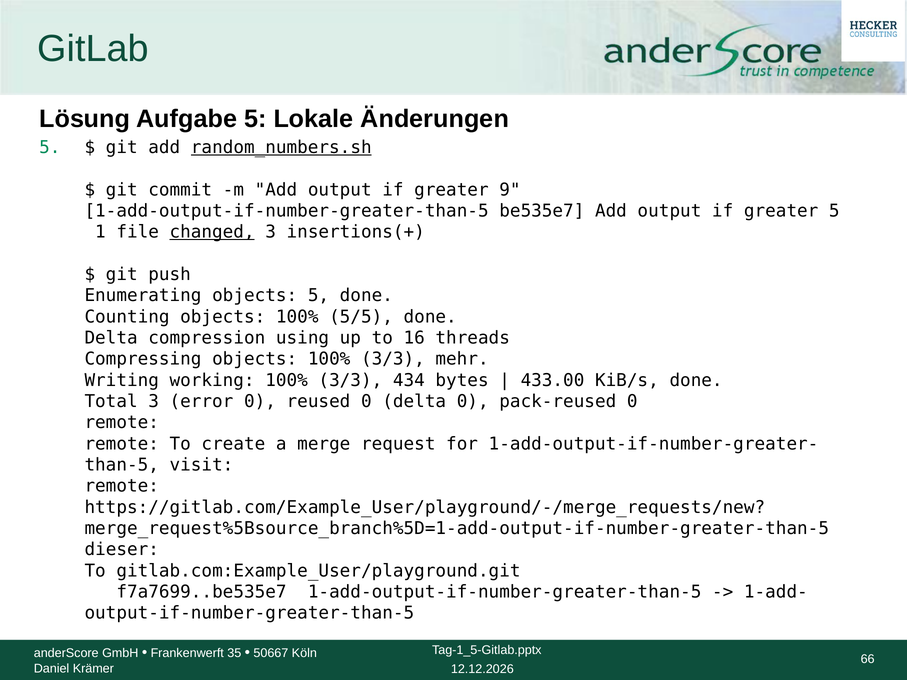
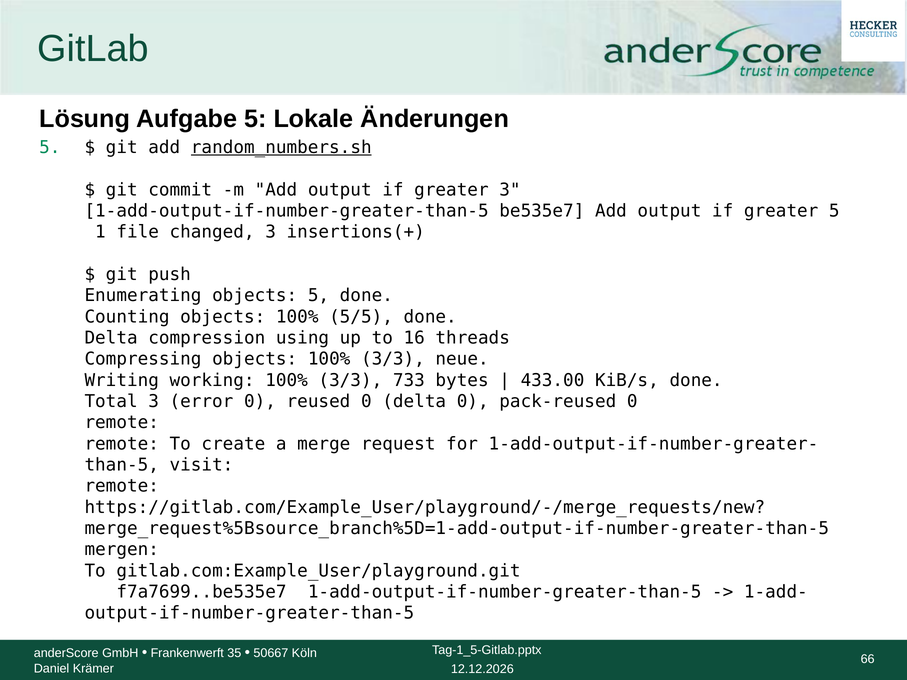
greater 9: 9 -> 3
changed underline: present -> none
mehr: mehr -> neue
434: 434 -> 733
dieser: dieser -> mergen
